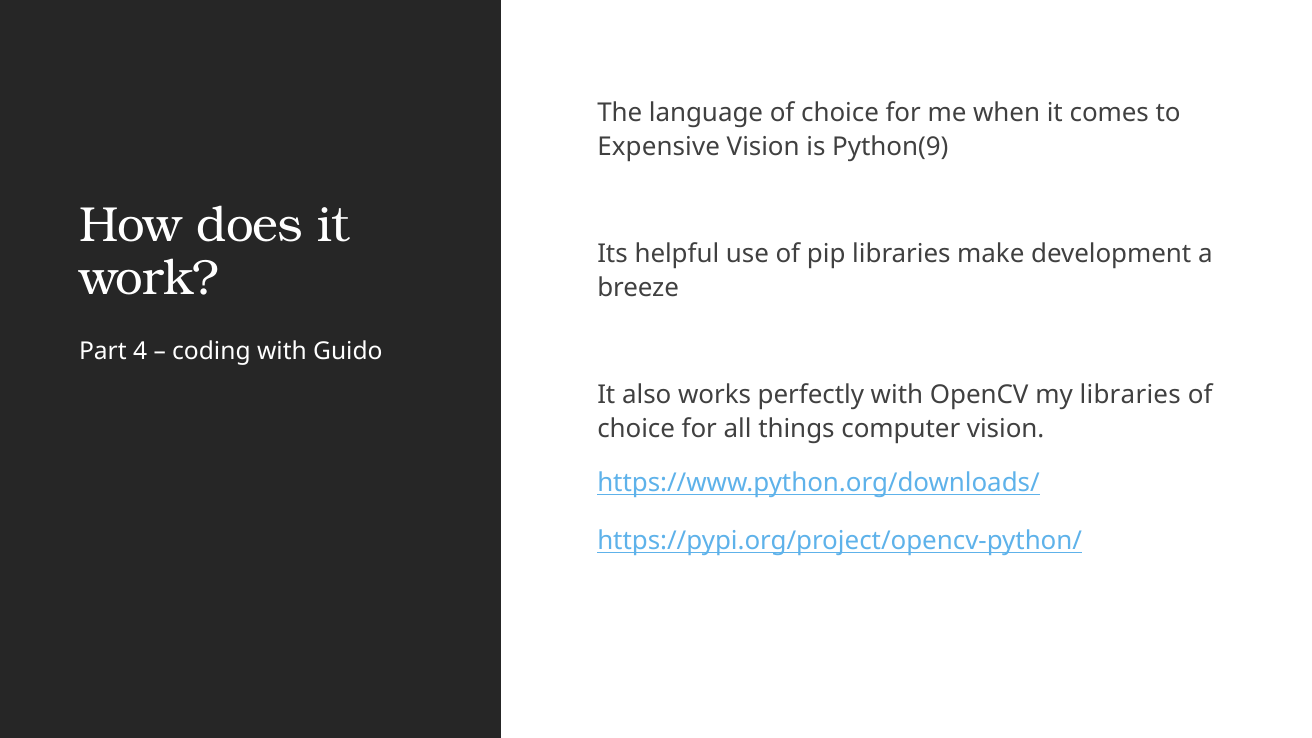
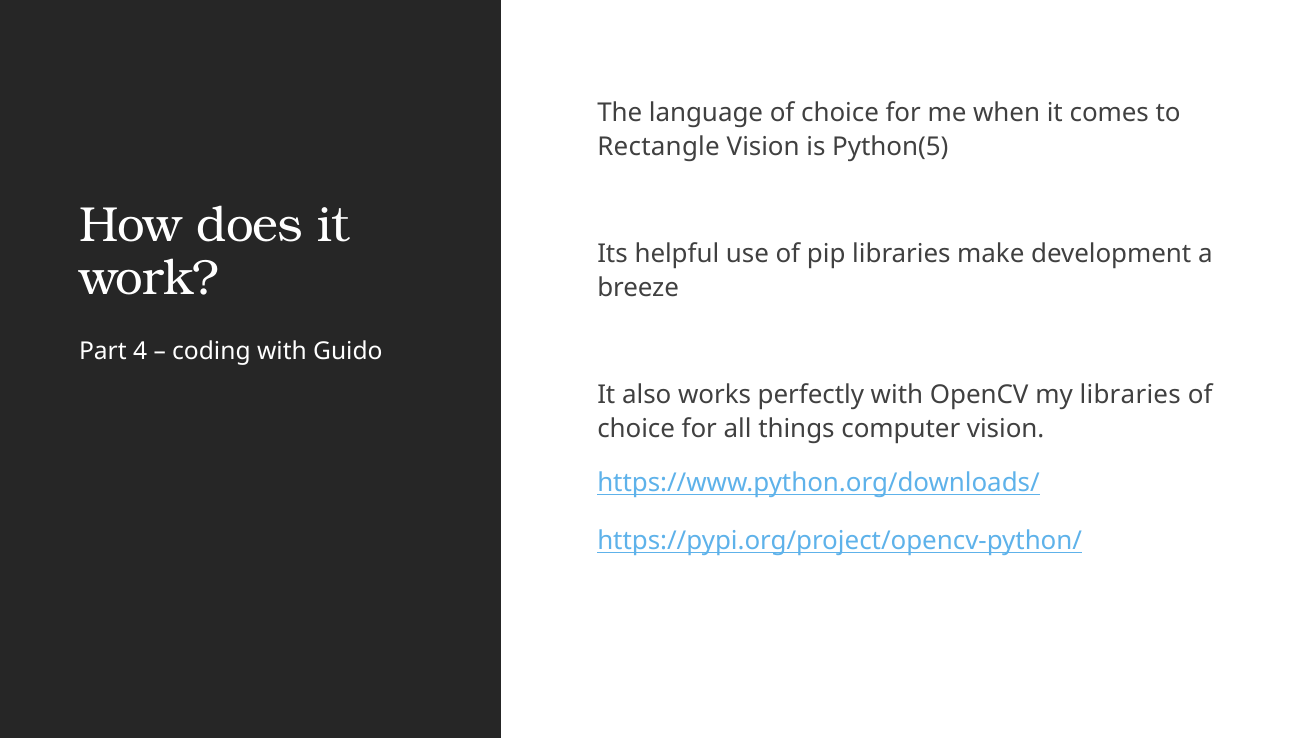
Expensive: Expensive -> Rectangle
Python(9: Python(9 -> Python(5
